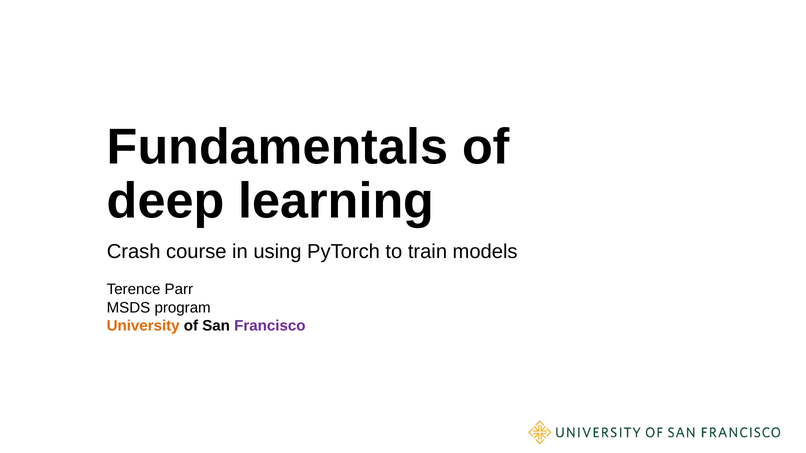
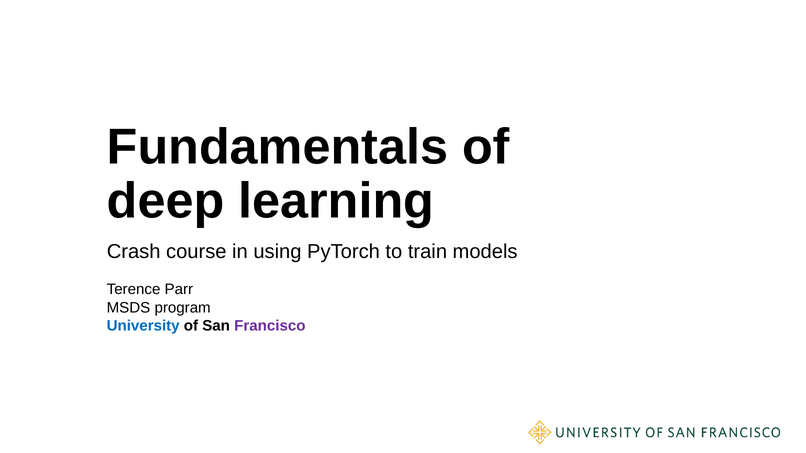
University colour: orange -> blue
